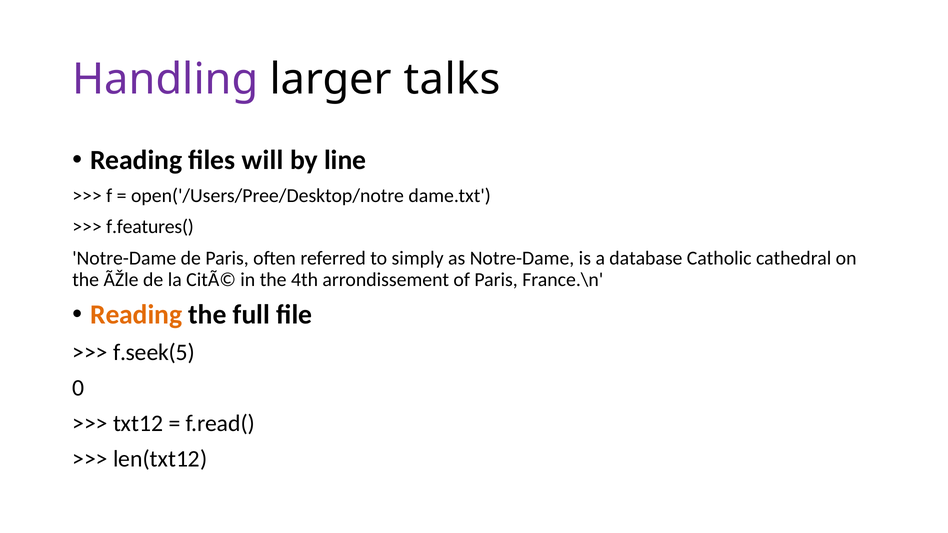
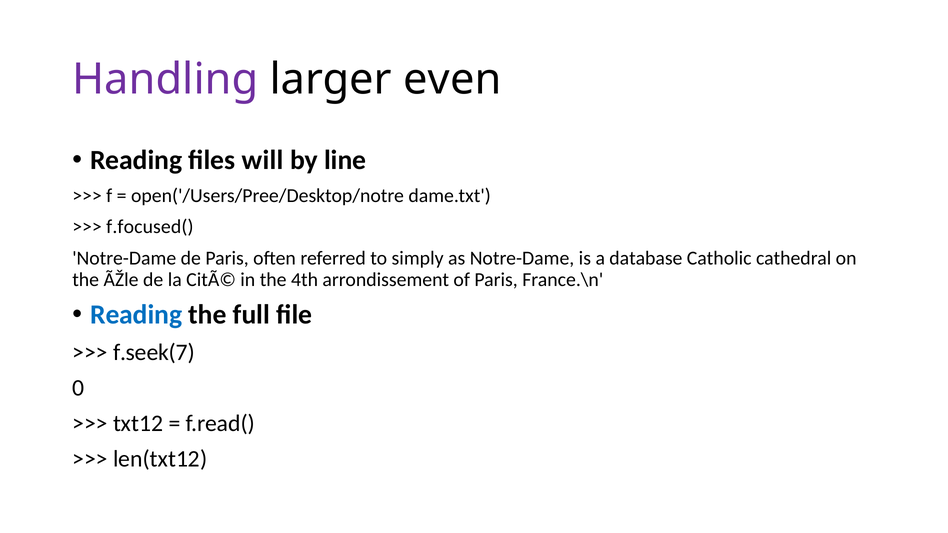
talks: talks -> even
f.features(: f.features( -> f.focused(
Reading at (136, 315) colour: orange -> blue
f.seek(5: f.seek(5 -> f.seek(7
